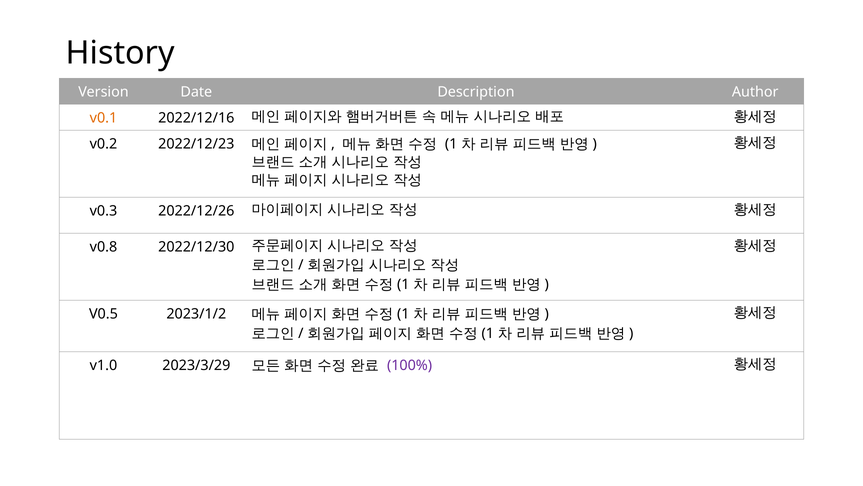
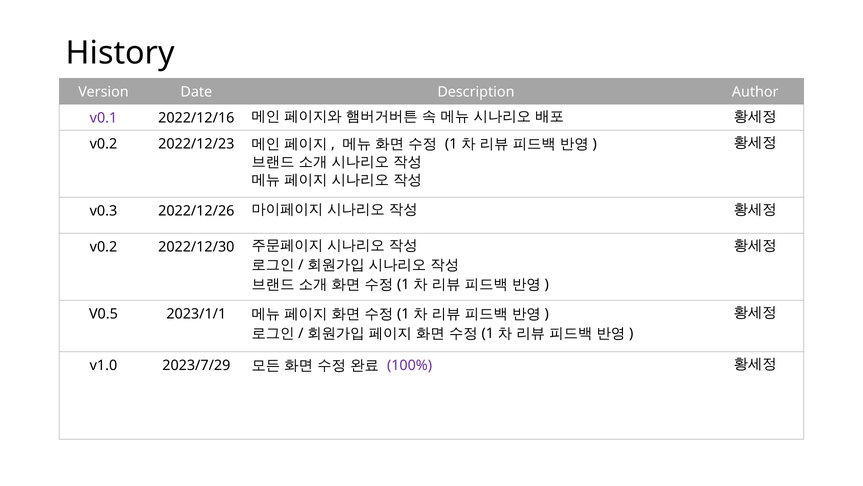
v0.1 colour: orange -> purple
v0.8 at (103, 247): v0.8 -> v0.2
2023/1/2: 2023/1/2 -> 2023/1/1
2023/3/29: 2023/3/29 -> 2023/7/29
